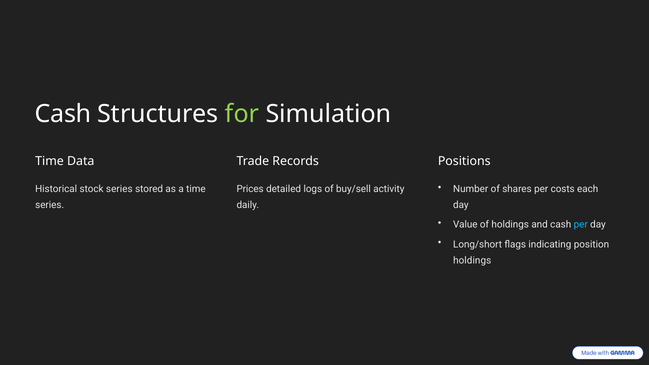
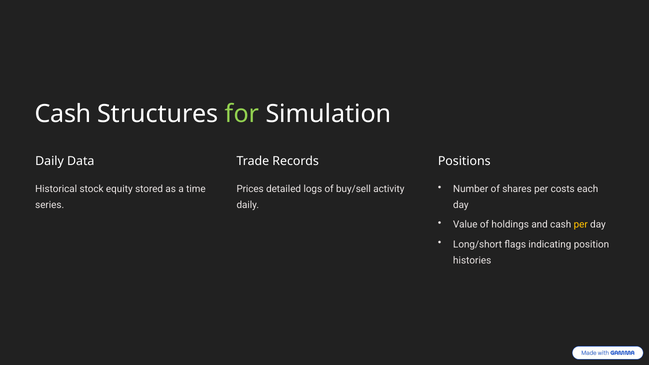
Time at (50, 161): Time -> Daily
stock series: series -> equity
per at (581, 225) colour: light blue -> yellow
holdings at (472, 260): holdings -> histories
